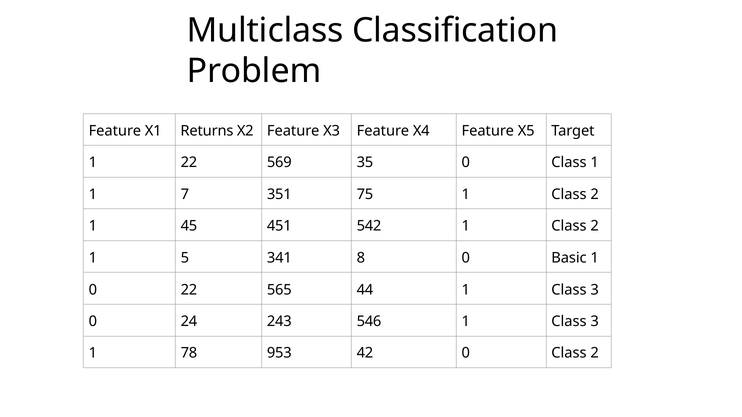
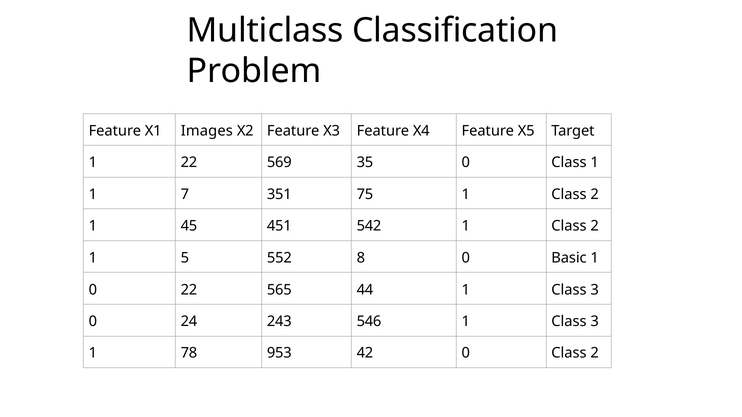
Returns: Returns -> Images
341: 341 -> 552
